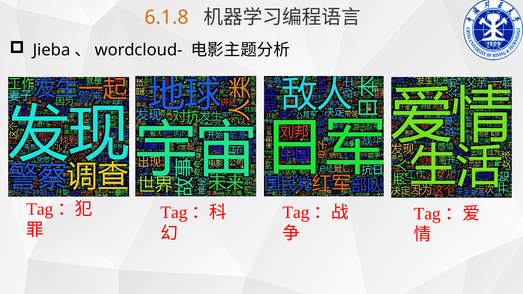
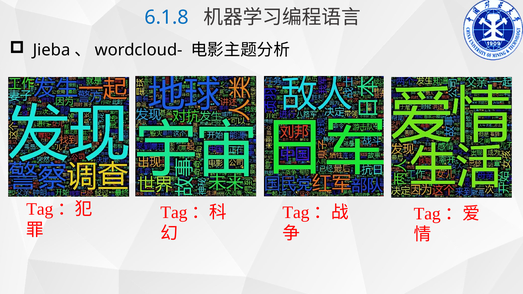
6.1.8 colour: orange -> blue
